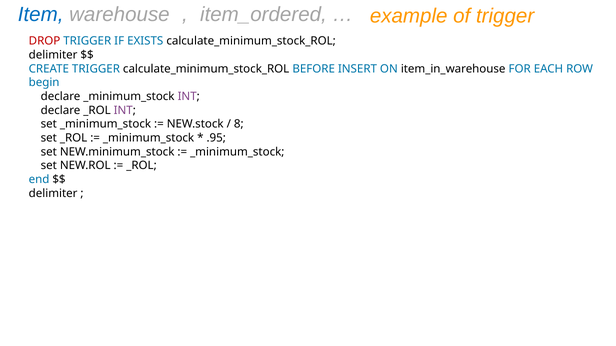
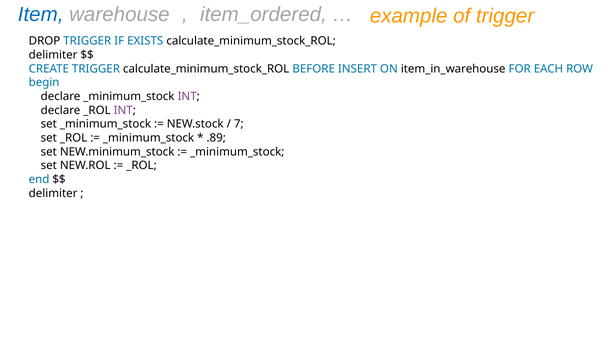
DROP colour: red -> black
8: 8 -> 7
.95: .95 -> .89
